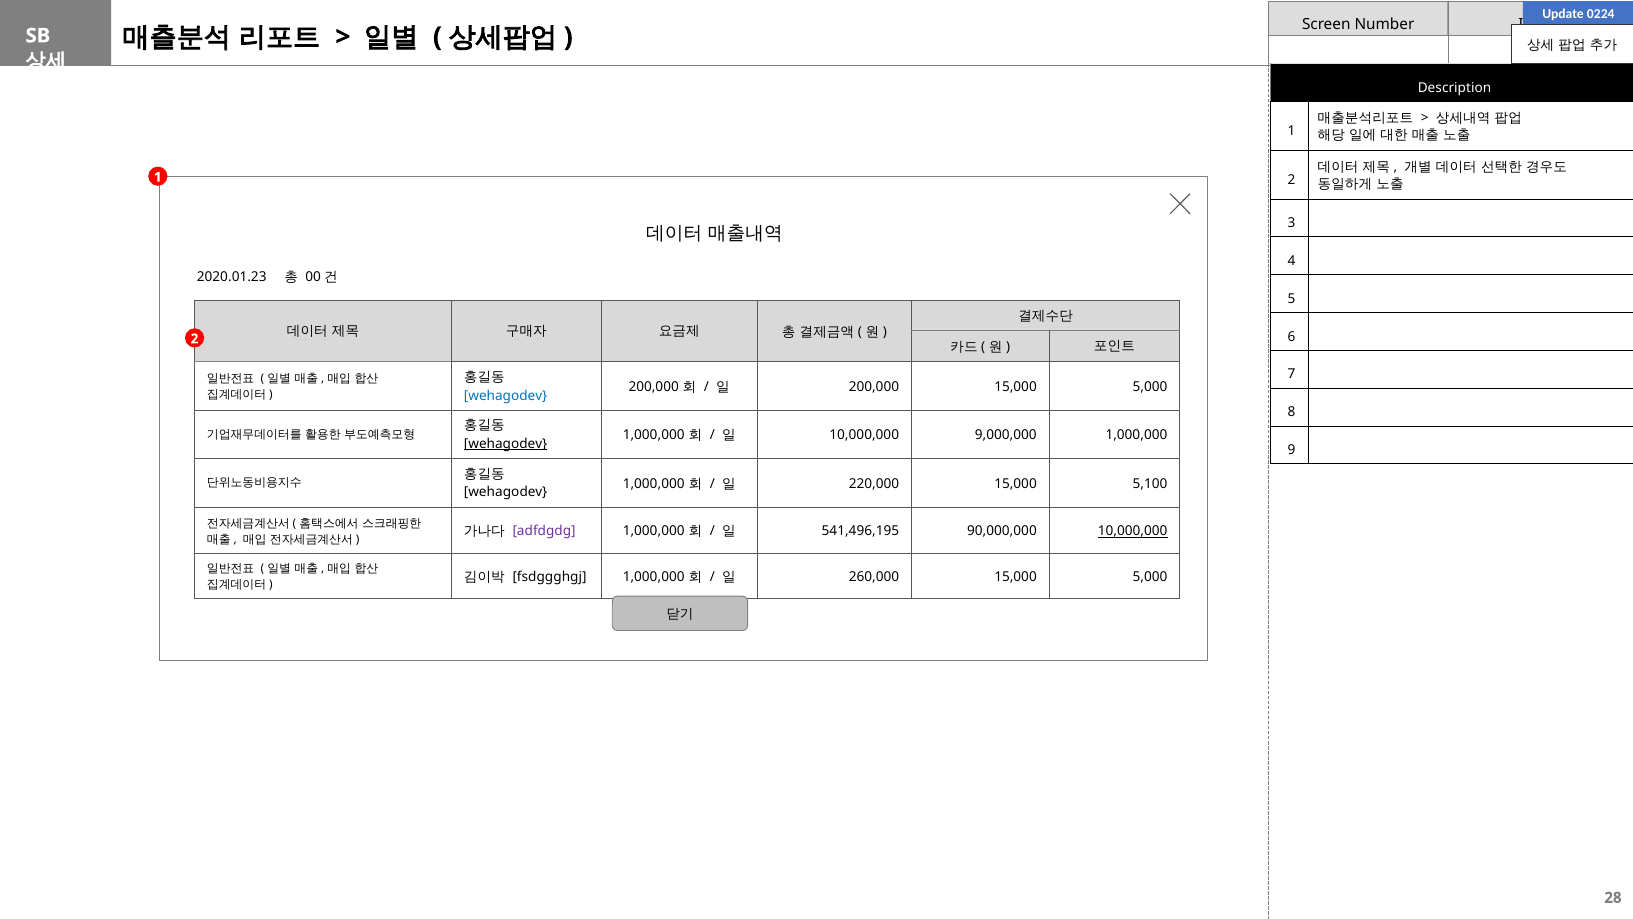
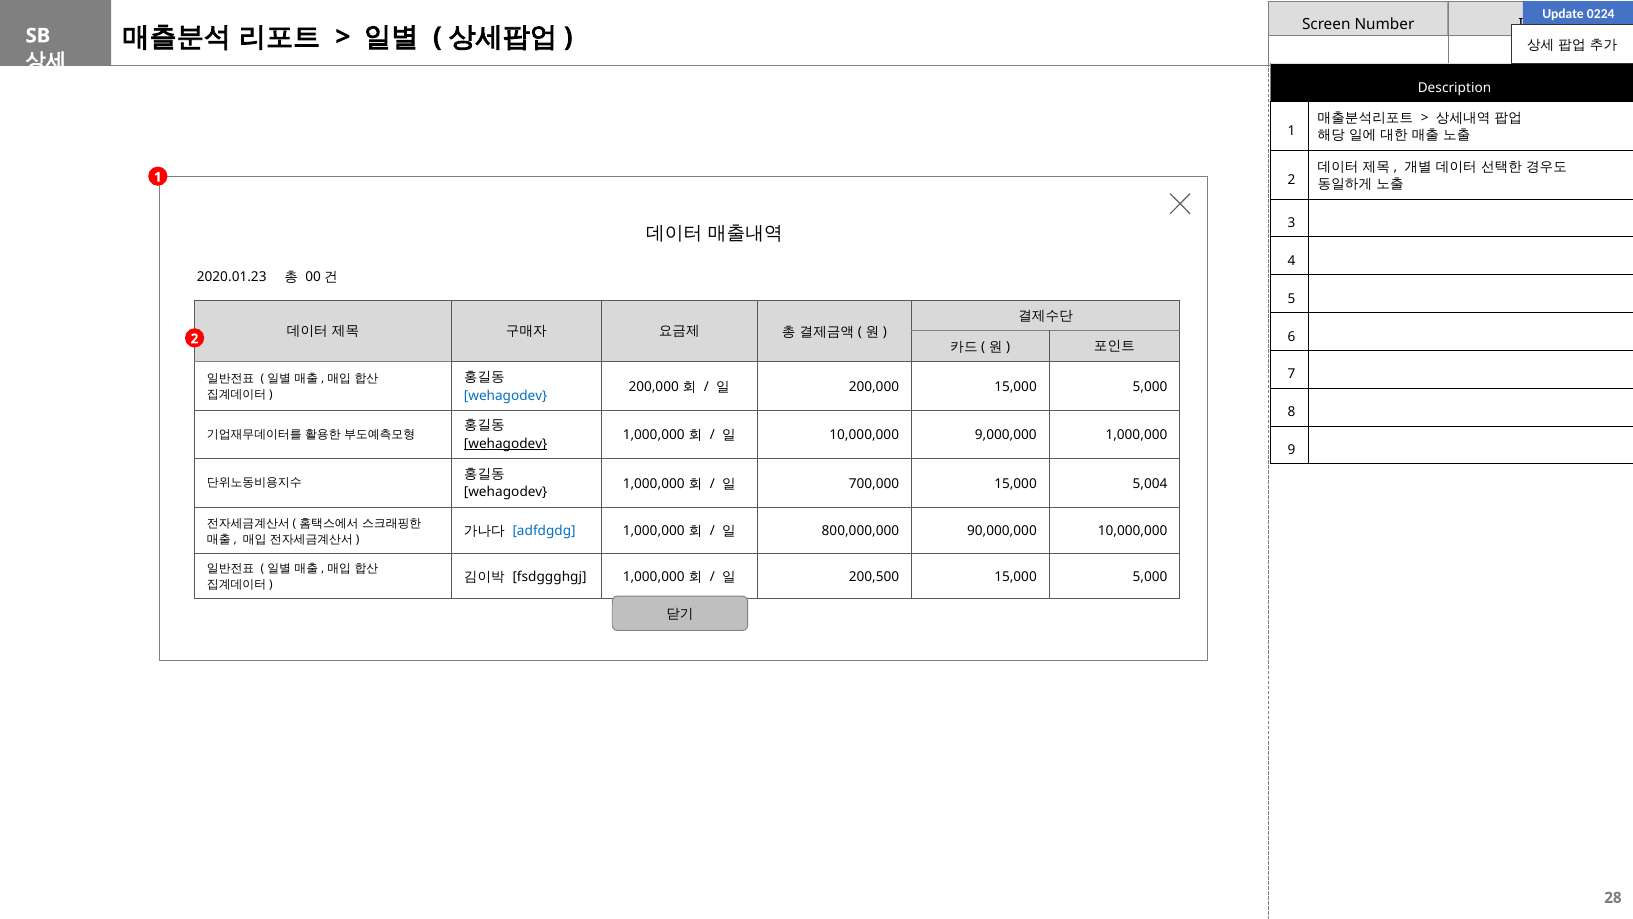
220,000: 220,000 -> 700,000
5,100: 5,100 -> 5,004
adfdgdg colour: purple -> blue
541,496,195: 541,496,195 -> 800,000,000
10,000,000 at (1133, 531) underline: present -> none
260,000: 260,000 -> 200,500
